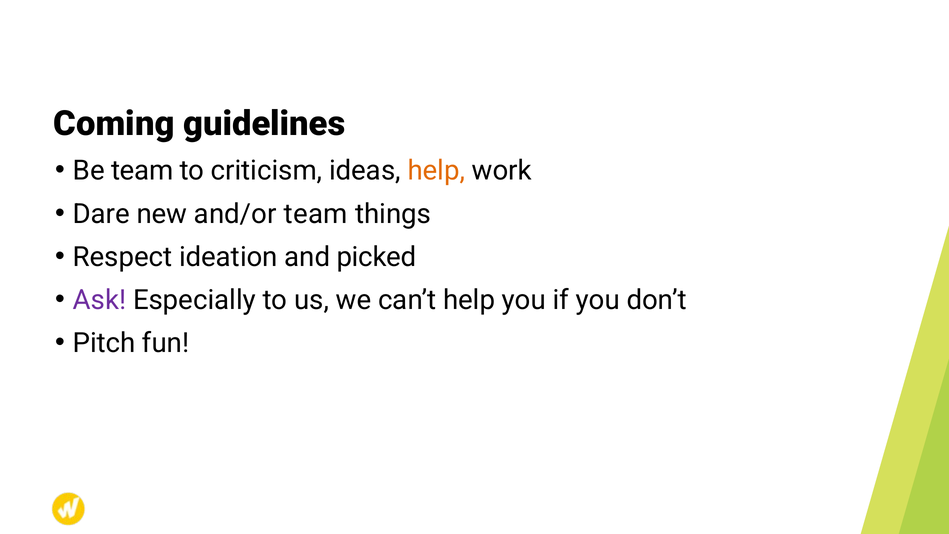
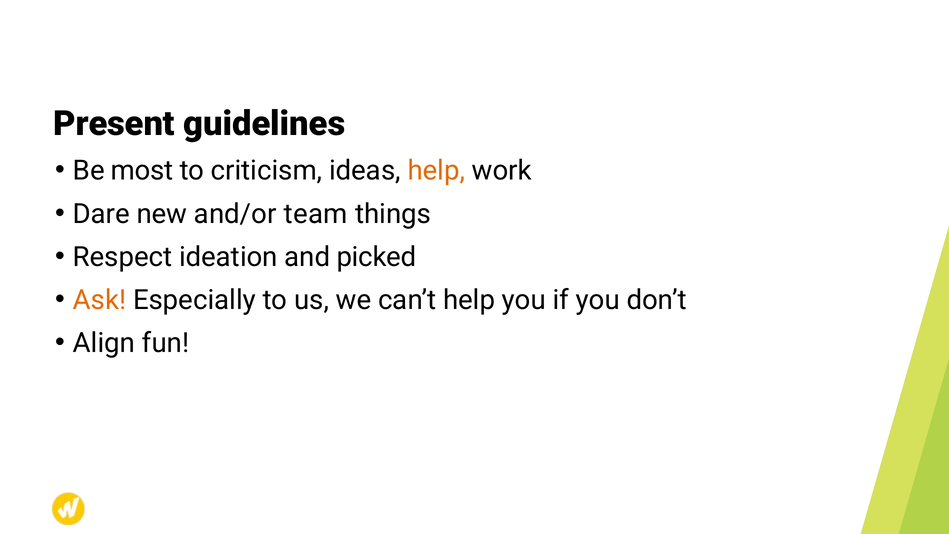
Coming: Coming -> Present
Be team: team -> most
Ask colour: purple -> orange
Pitch: Pitch -> Align
